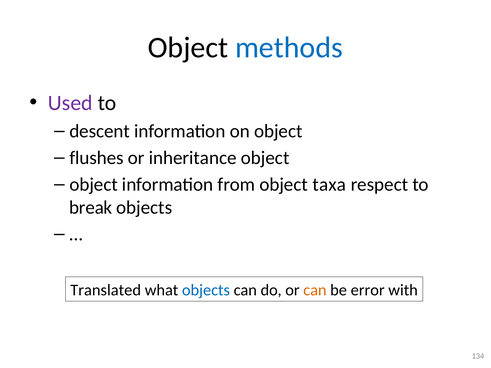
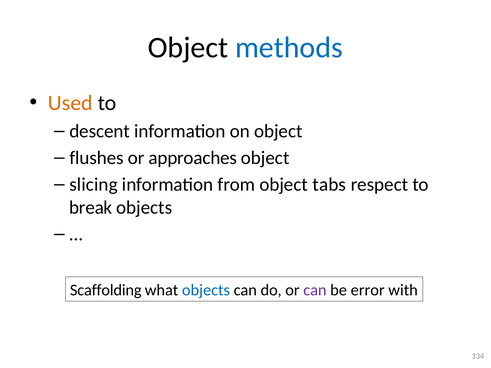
Used colour: purple -> orange
inheritance: inheritance -> approaches
object at (94, 185): object -> slicing
taxa: taxa -> tabs
Translated: Translated -> Scaffolding
can at (315, 290) colour: orange -> purple
